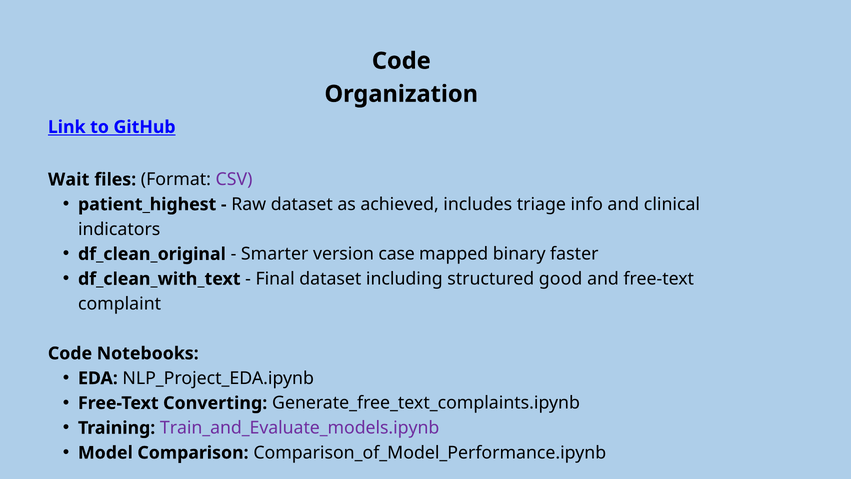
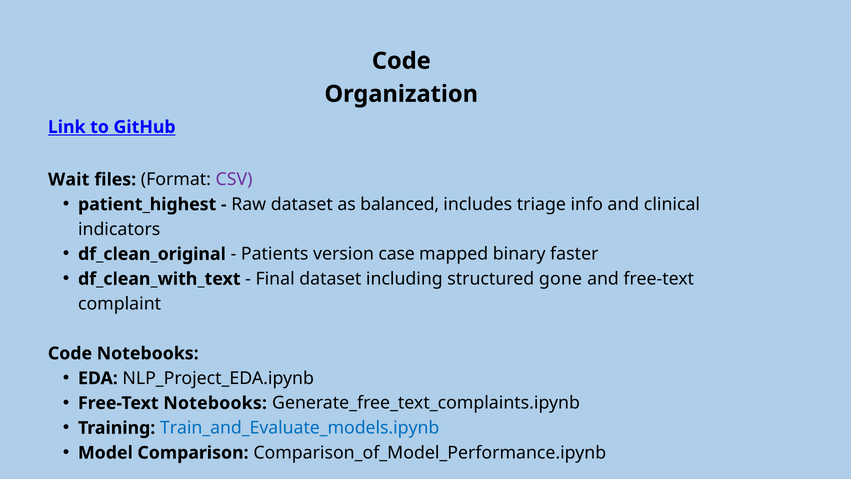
achieved: achieved -> balanced
Smarter: Smarter -> Patients
good: good -> gone
Free-Text Converting: Converting -> Notebooks
Train_and_Evaluate_models.ipynb colour: purple -> blue
